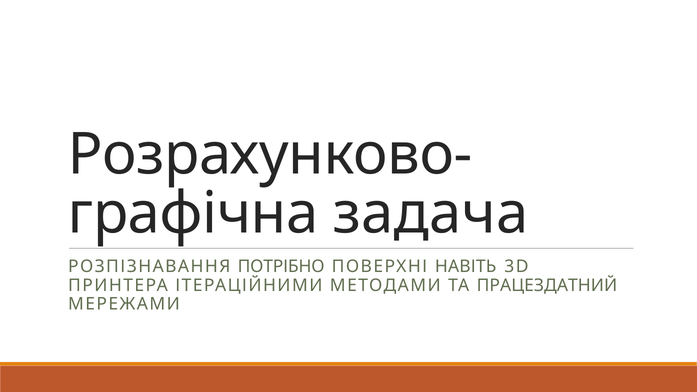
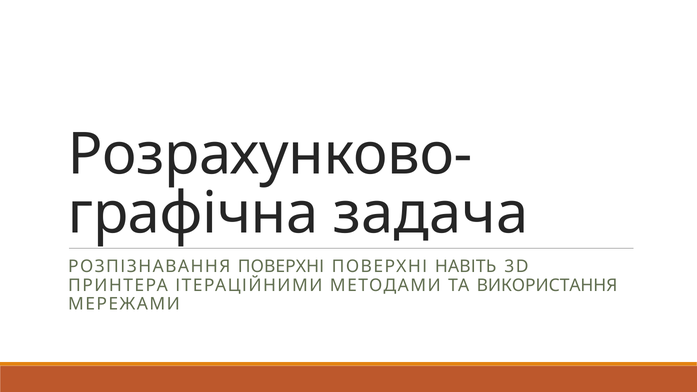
РОЗПІЗНАВАННЯ ПОТРІБНО: ПОТРІБНО -> ПОВЕРХНІ
ПРАЦЕЗДАТНИЙ: ПРАЦЕЗДАТНИЙ -> ВИКОРИСТАННЯ
